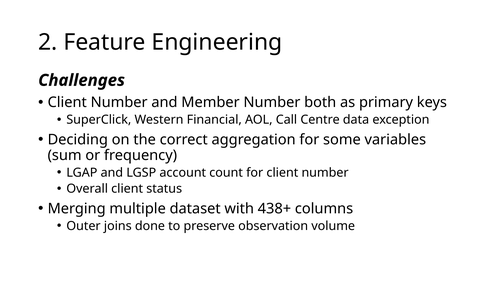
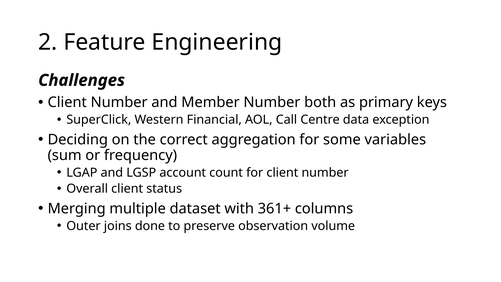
438+: 438+ -> 361+
